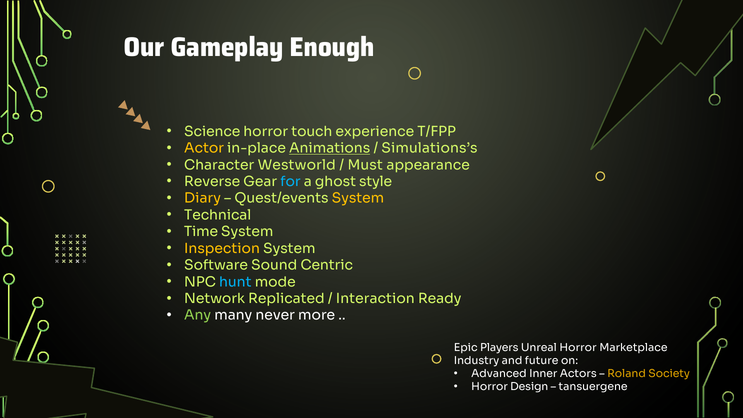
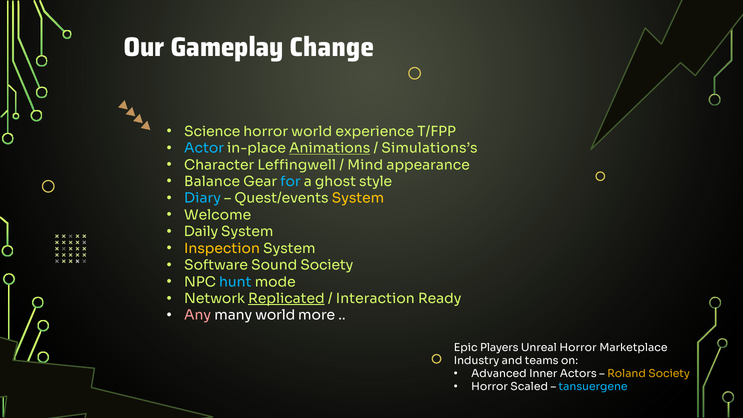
Enough: Enough -> Change
horror touch: touch -> world
Actor colour: yellow -> light blue
Westworld: Westworld -> Leffingwell
Must: Must -> Mind
Reverse: Reverse -> Balance
Diary colour: yellow -> light blue
Technical: Technical -> Welcome
Time: Time -> Daily
Sound Centric: Centric -> Society
Replicated underline: none -> present
Any colour: light green -> pink
many never: never -> world
future: future -> teams
Design: Design -> Scaled
tansuergene colour: white -> light blue
